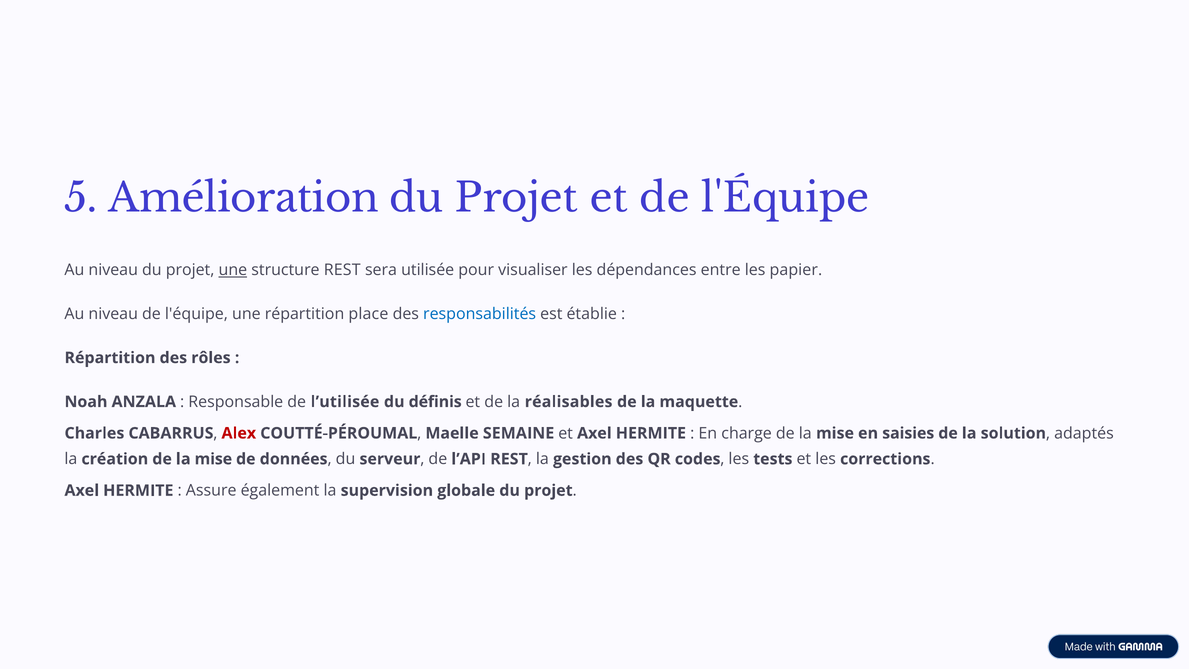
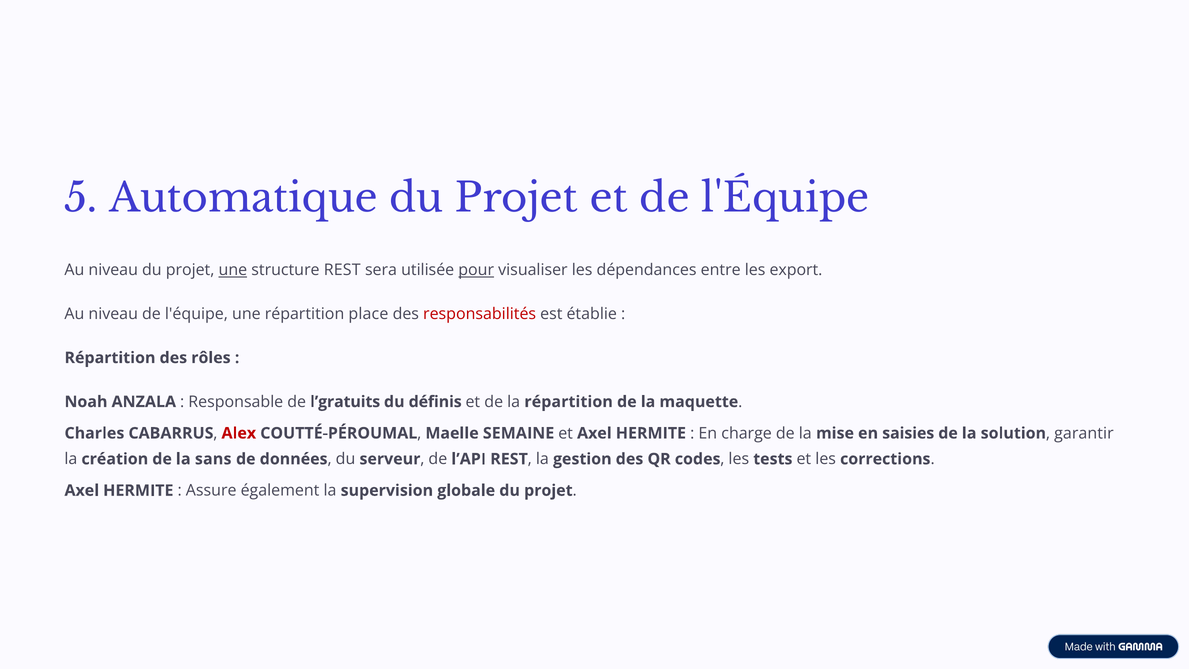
Amélioration: Amélioration -> Automatique
pour underline: none -> present
papier: papier -> export
responsabilités colour: blue -> red
l’utilisée: l’utilisée -> l’gratuits
la réalisables: réalisables -> répartition
adaptés: adaptés -> garantir
création de la mise: mise -> sans
